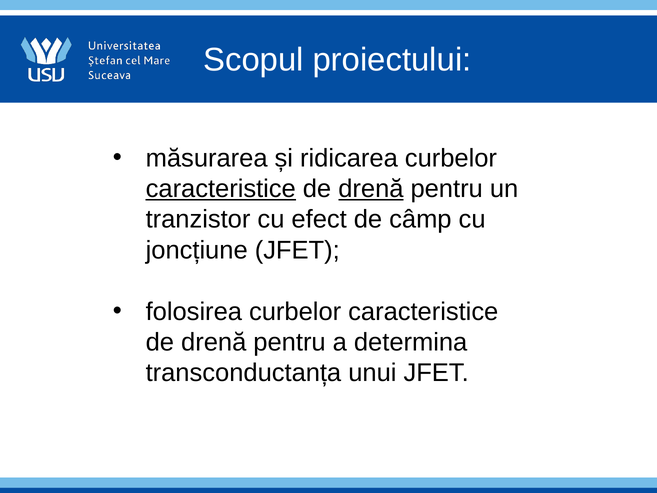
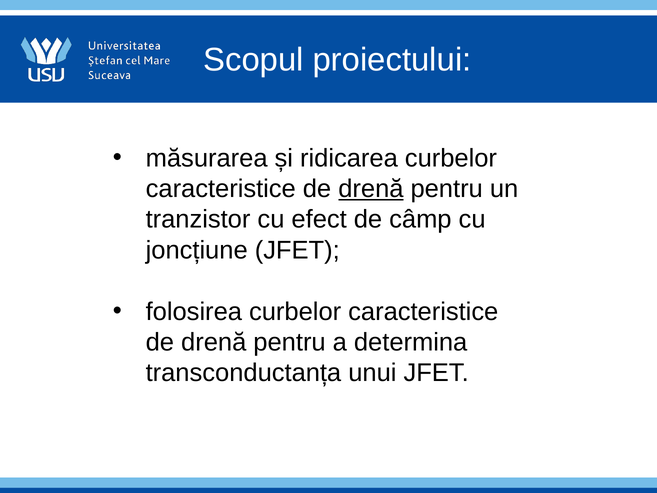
caracteristice at (221, 189) underline: present -> none
